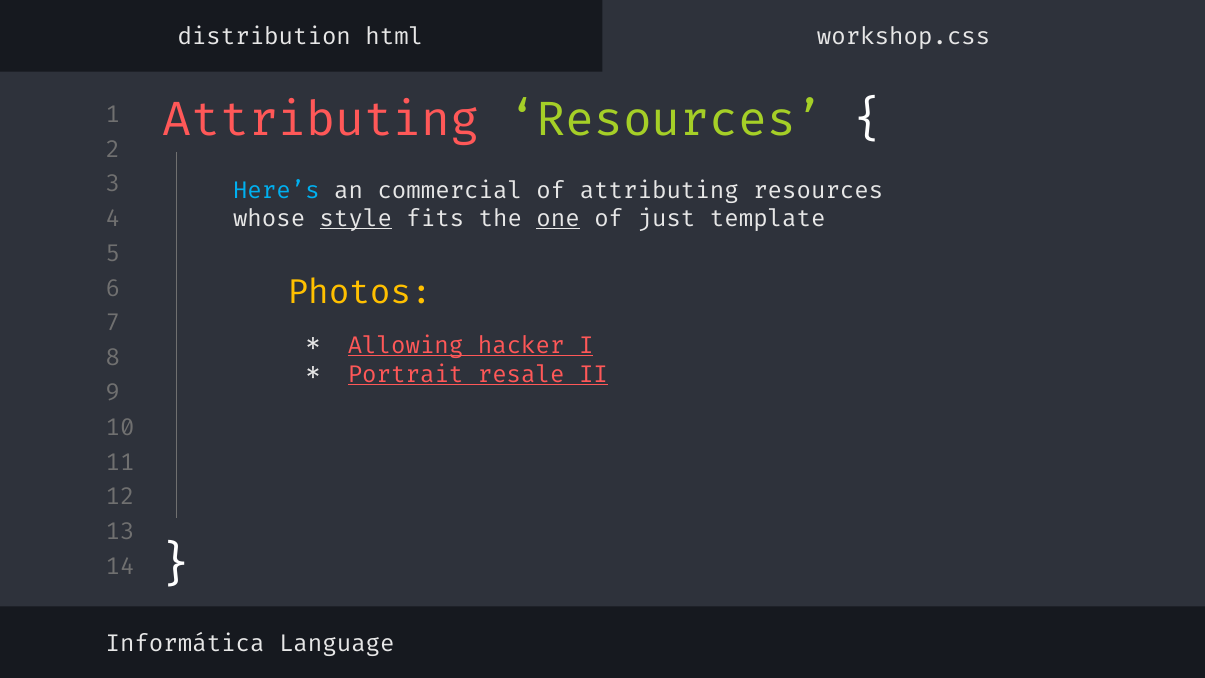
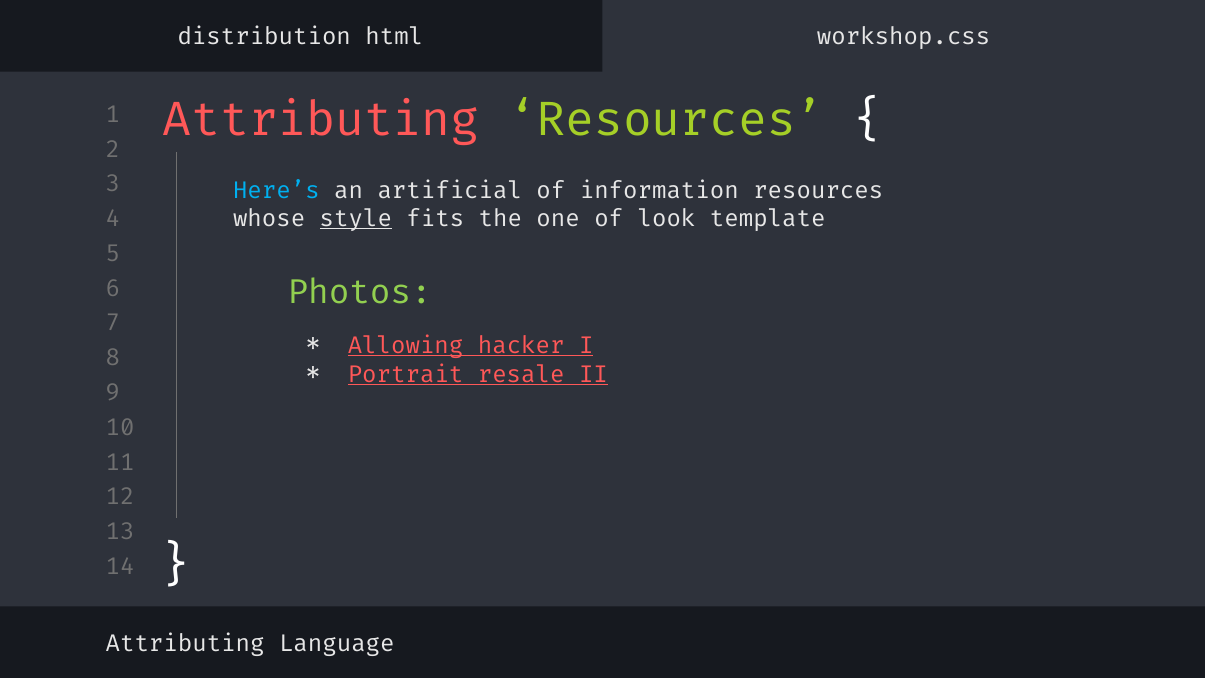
commercial: commercial -> artificial
of attributing: attributing -> information
one underline: present -> none
just: just -> look
Photos colour: yellow -> light green
Informática at (185, 644): Informática -> Attributing
